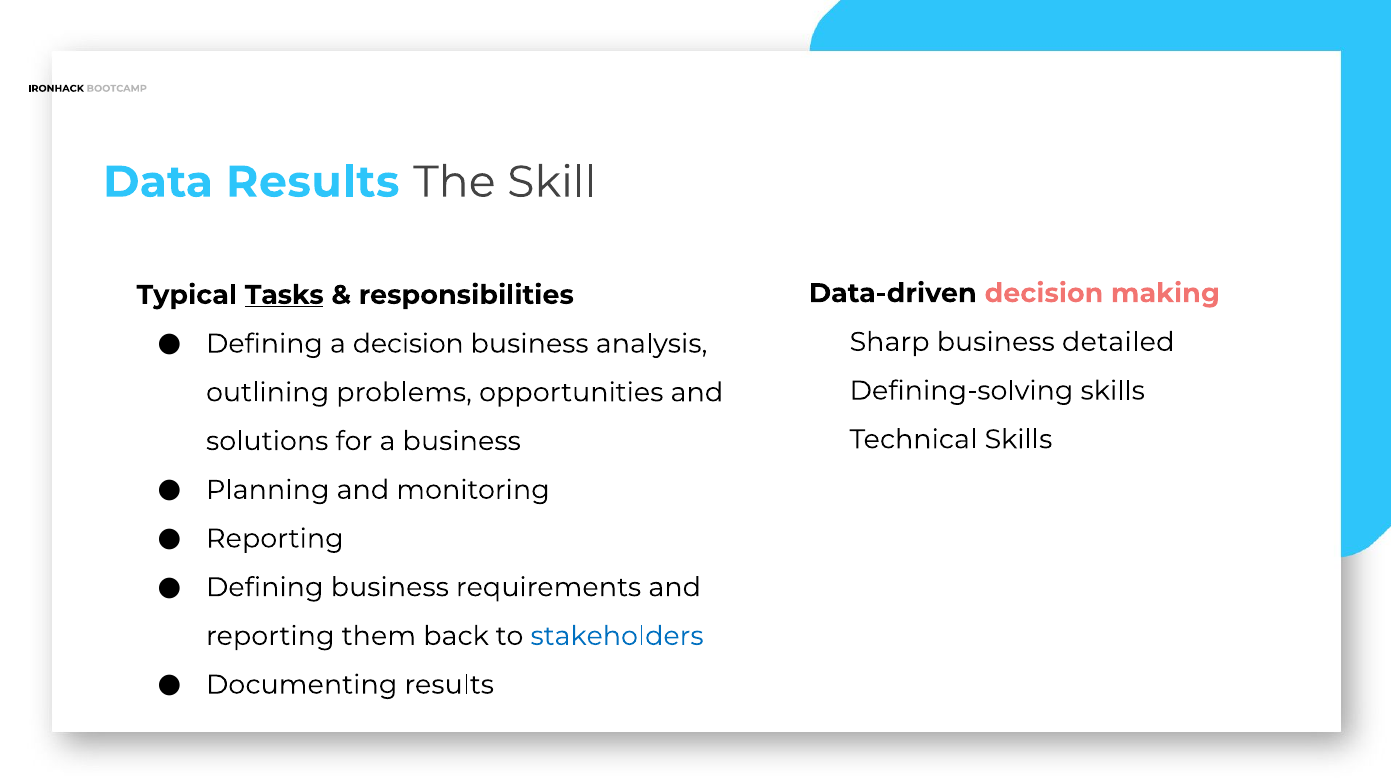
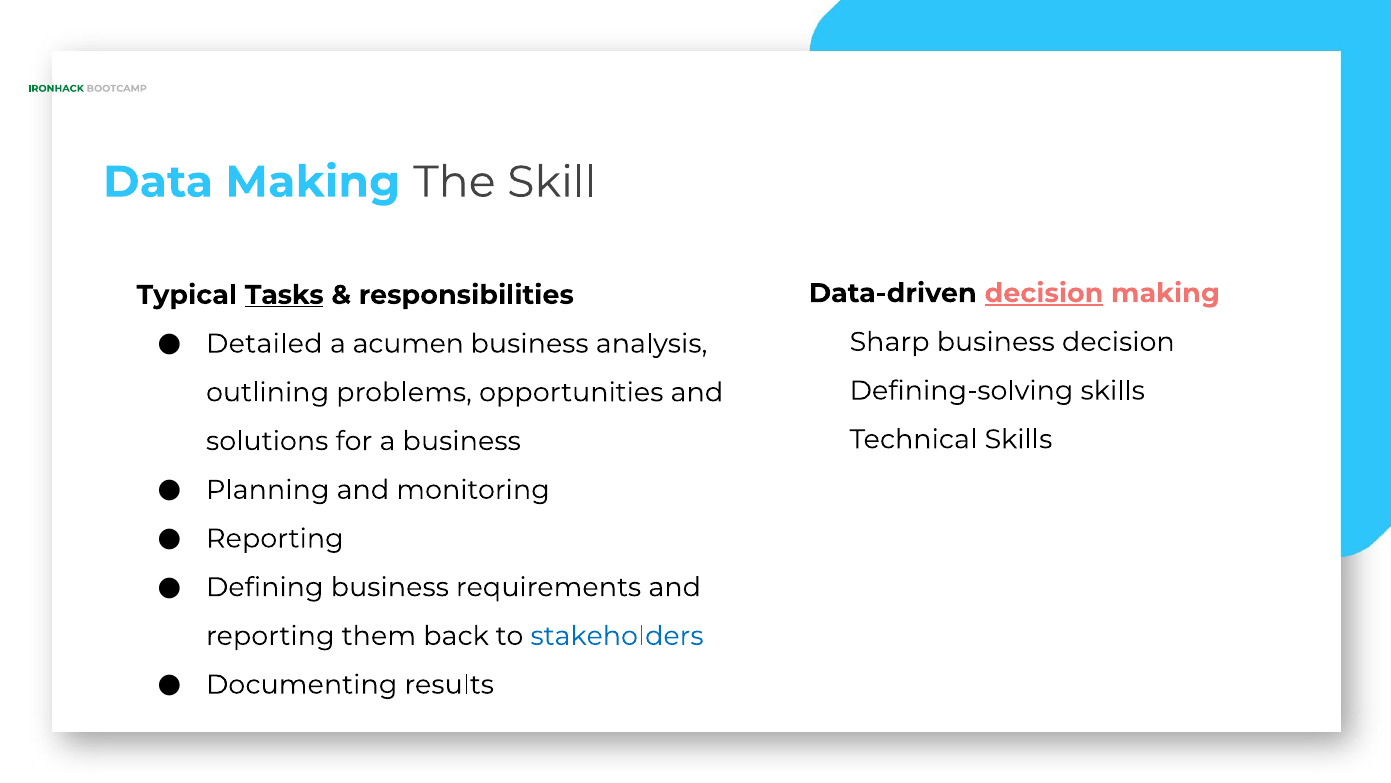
IRONHACK colour: black -> green
Data Results: Results -> Making
decision at (1044, 293) underline: none -> present
business detailed: detailed -> decision
Defining at (264, 343): Defining -> Detailed
a decision: decision -> acumen
